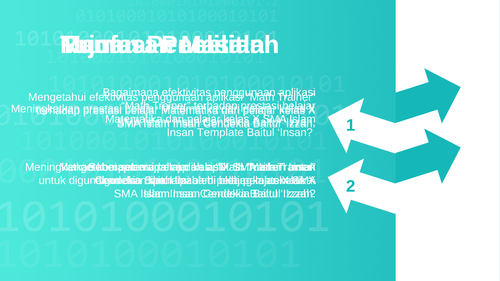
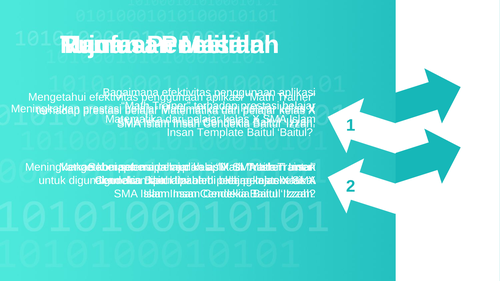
Baitul Insan: Insan -> Baitul
